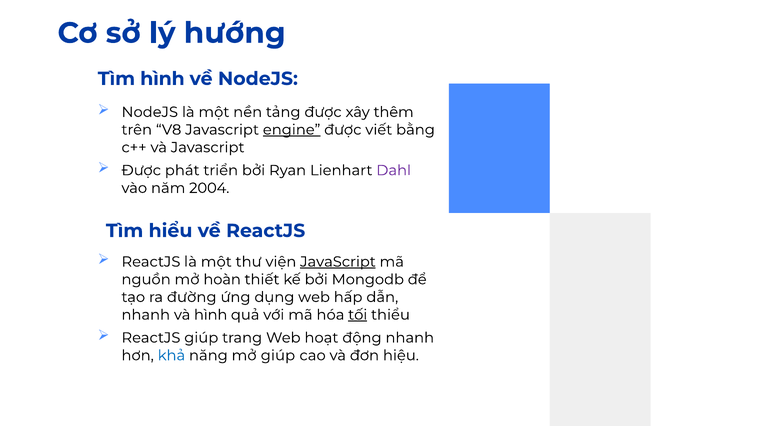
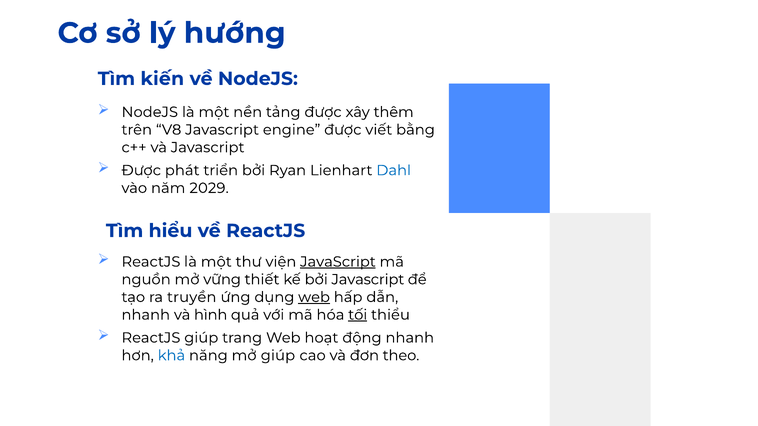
Tìm hình: hình -> kiến
engine underline: present -> none
Dahl colour: purple -> blue
2004: 2004 -> 2029
hoàn: hoàn -> vững
bởi Mongodb: Mongodb -> Javascript
đường: đường -> truyền
web at (314, 297) underline: none -> present
hiệu: hiệu -> theo
